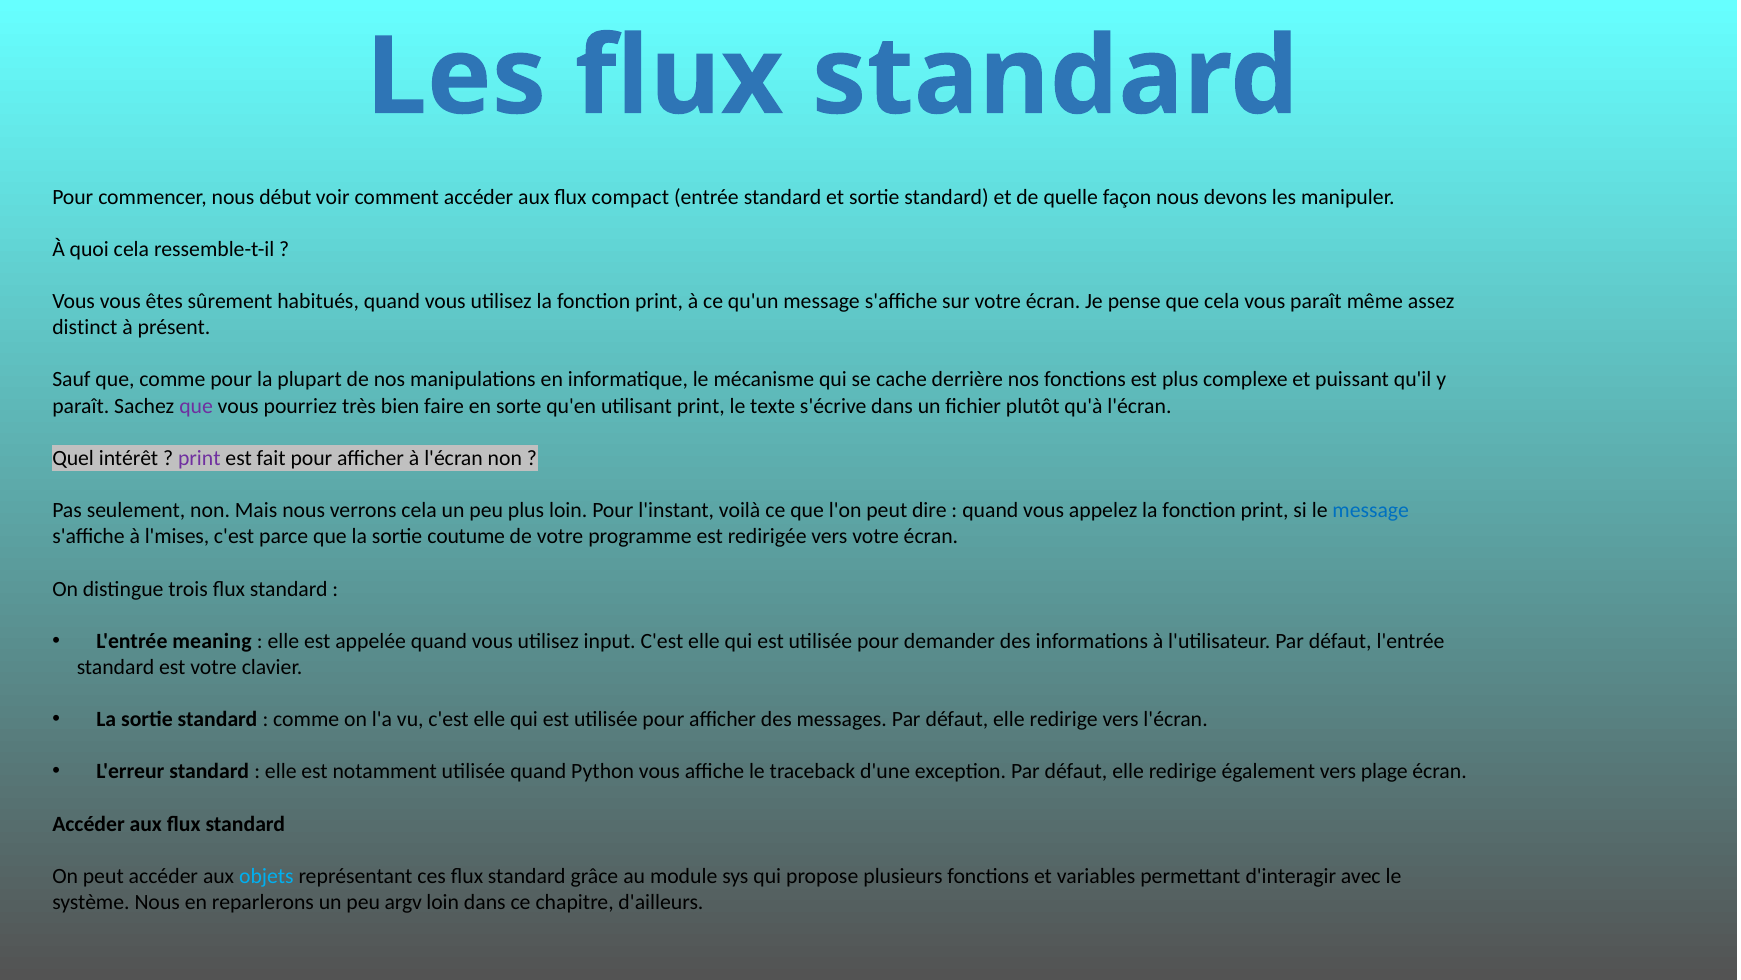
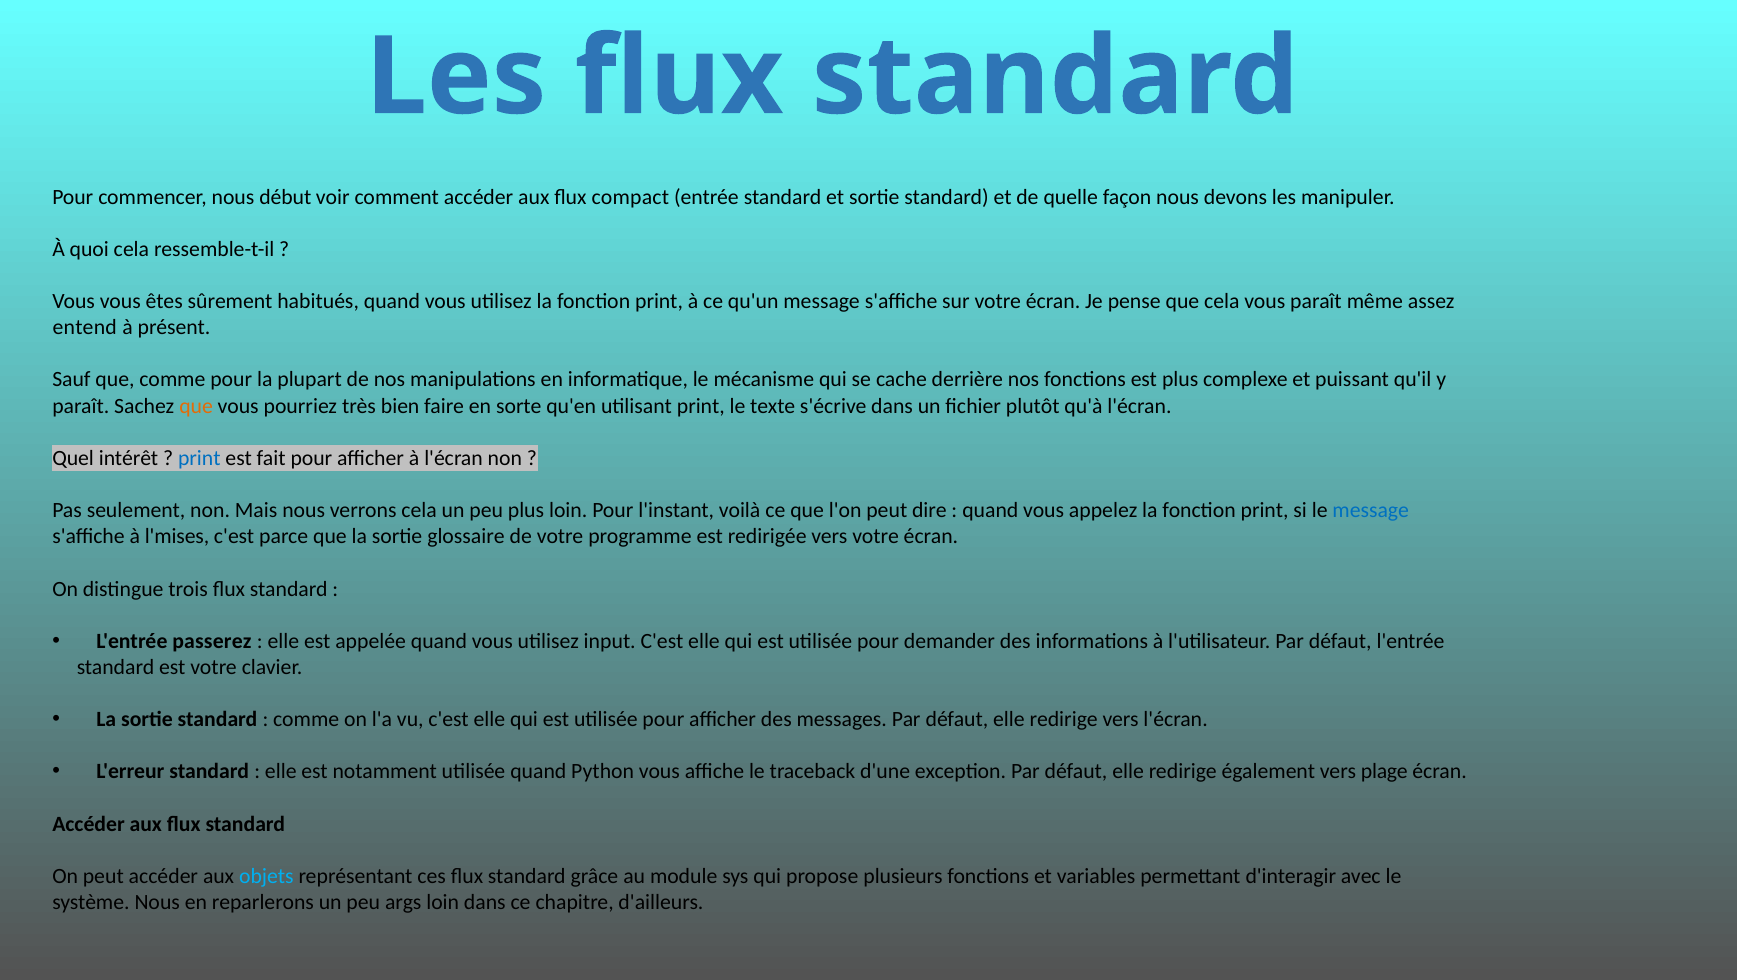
distinct: distinct -> entend
que at (196, 406) colour: purple -> orange
print at (199, 458) colour: purple -> blue
coutume: coutume -> glossaire
meaning: meaning -> passerez
argv: argv -> args
